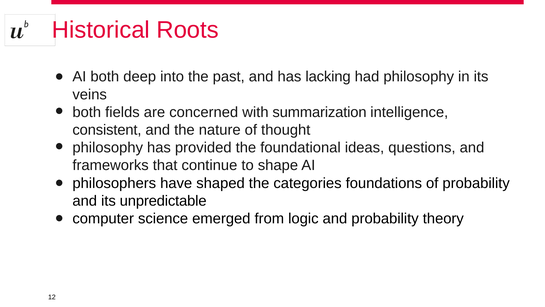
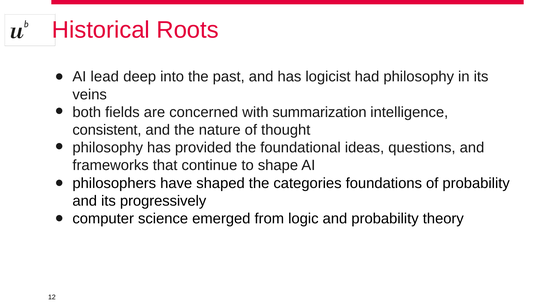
AI both: both -> lead
lacking: lacking -> logicist
unpredictable: unpredictable -> progressively
